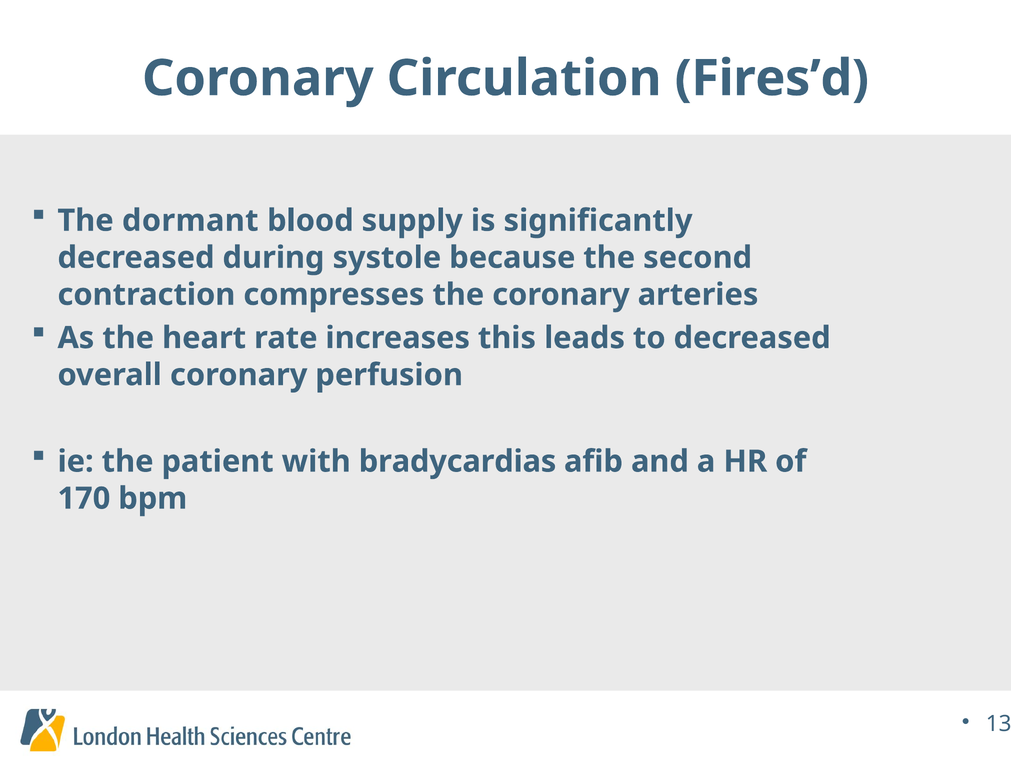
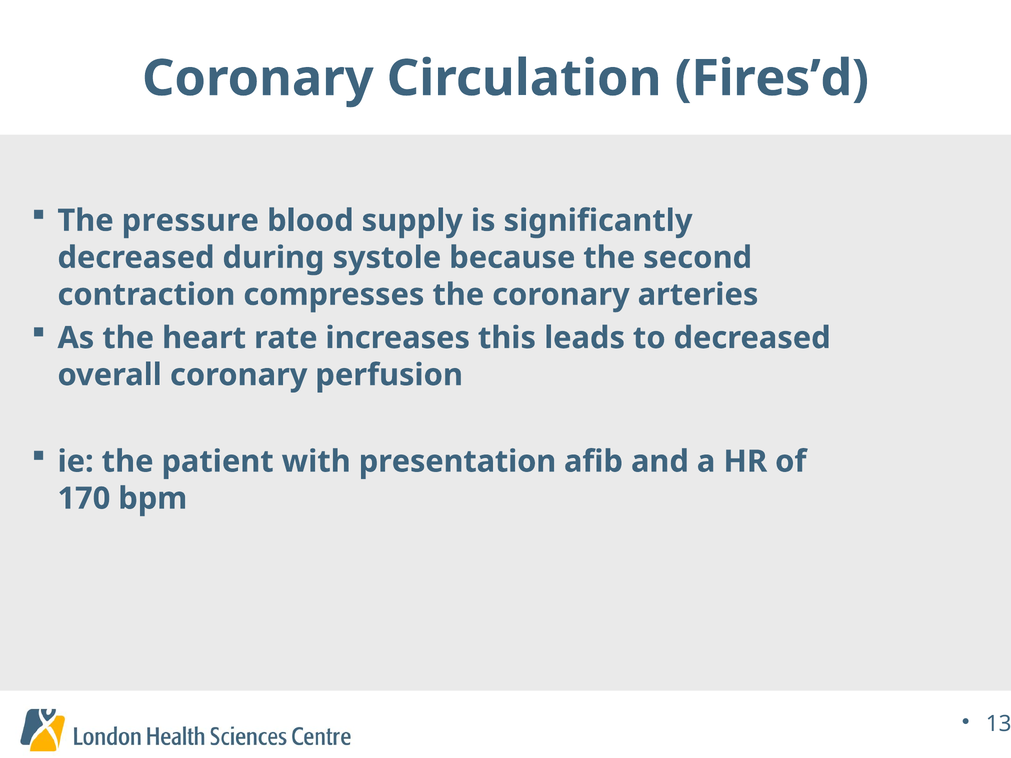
dormant: dormant -> pressure
bradycardias: bradycardias -> presentation
